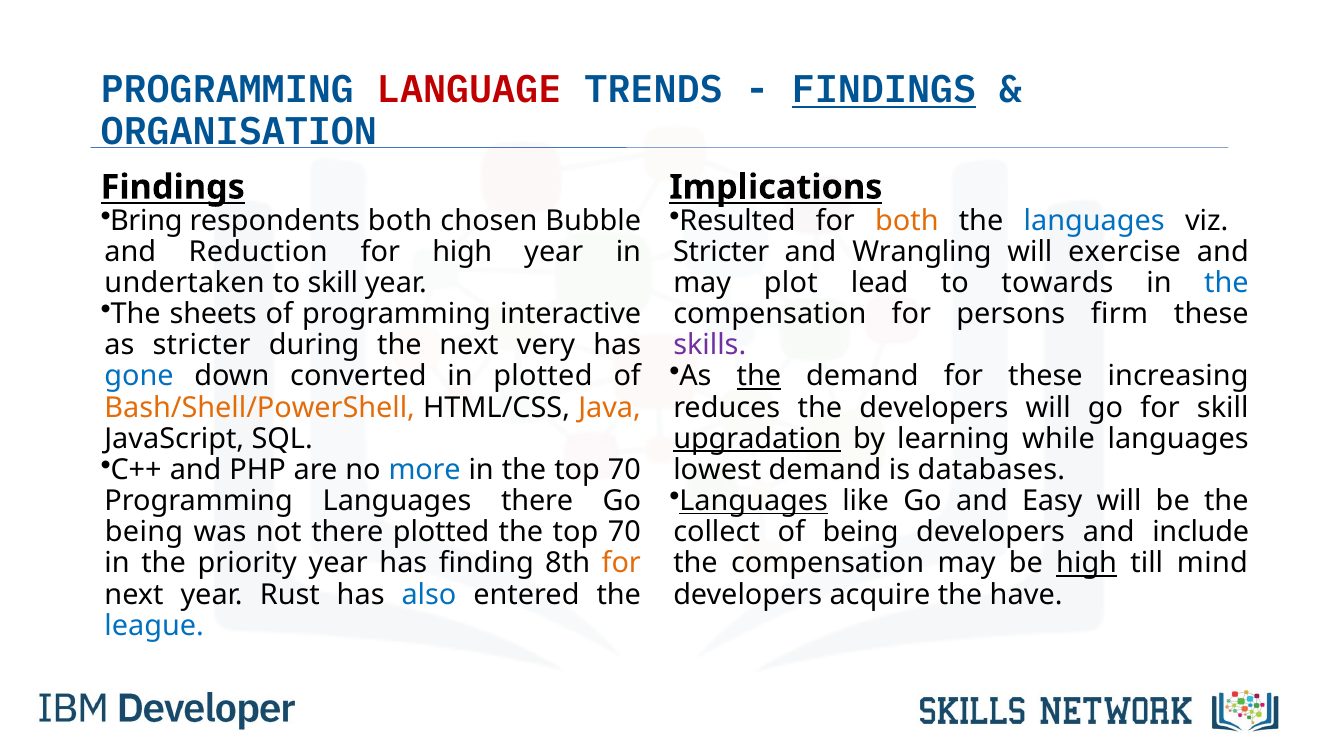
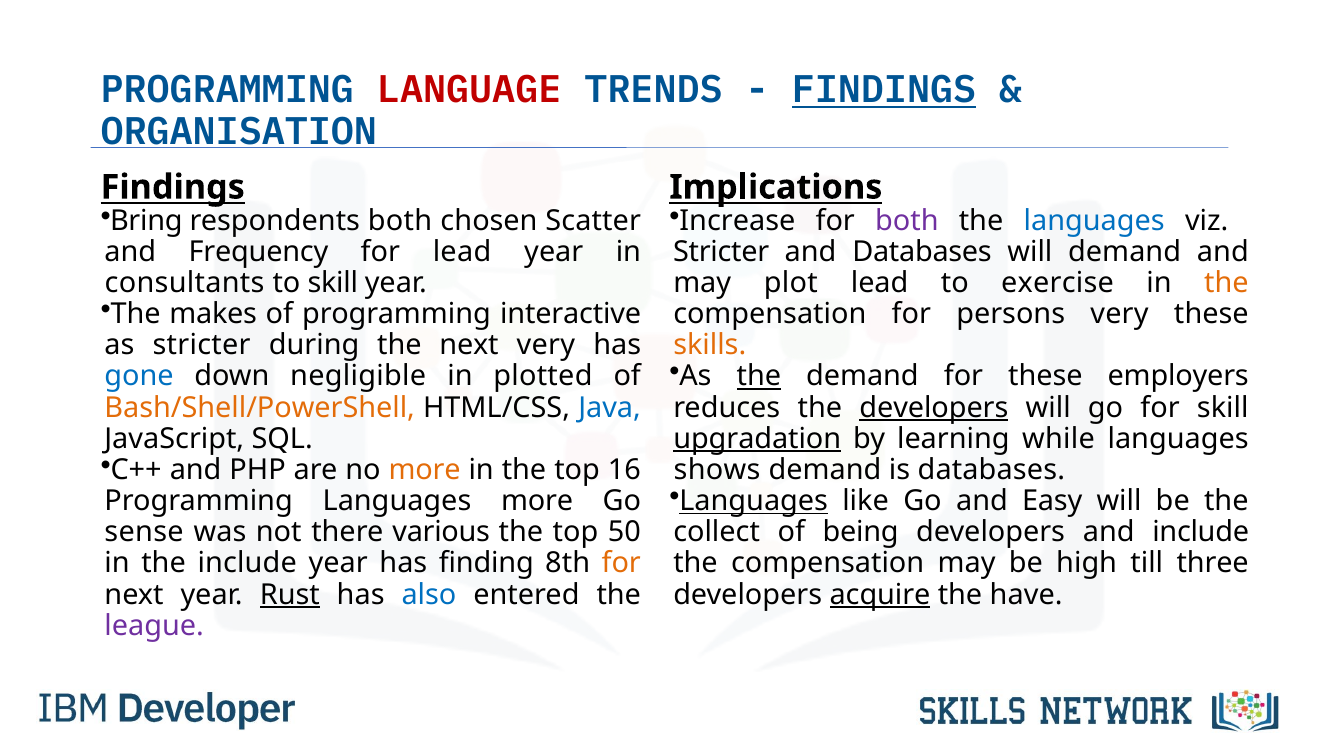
Bubble: Bubble -> Scatter
Resulted: Resulted -> Increase
both at (907, 221) colour: orange -> purple
Reduction: Reduction -> Frequency
for high: high -> lead
and Wrangling: Wrangling -> Databases
will exercise: exercise -> demand
undertaken: undertaken -> consultants
towards: towards -> exercise
the at (1226, 283) colour: blue -> orange
sheets: sheets -> makes
persons firm: firm -> very
skills colour: purple -> orange
increasing: increasing -> employers
converted: converted -> negligible
Java colour: orange -> blue
developers at (934, 408) underline: none -> present
more at (425, 470) colour: blue -> orange
in the top 70: 70 -> 16
lowest: lowest -> shows
Languages there: there -> more
being at (144, 532): being -> sense
there plotted: plotted -> various
70 at (624, 532): 70 -> 50
the priority: priority -> include
high at (1087, 563) underline: present -> none
mind: mind -> three
Rust underline: none -> present
acquire underline: none -> present
league colour: blue -> purple
